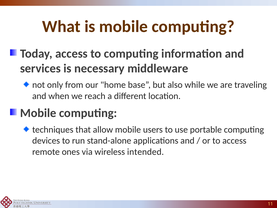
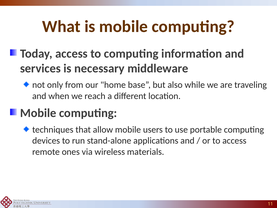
intended: intended -> materials
